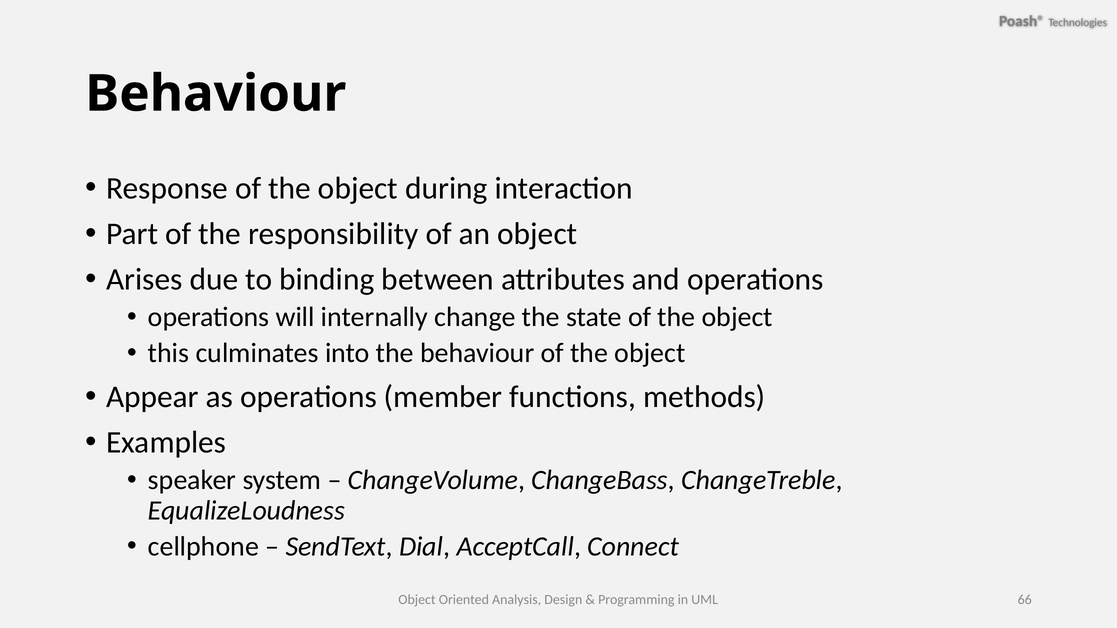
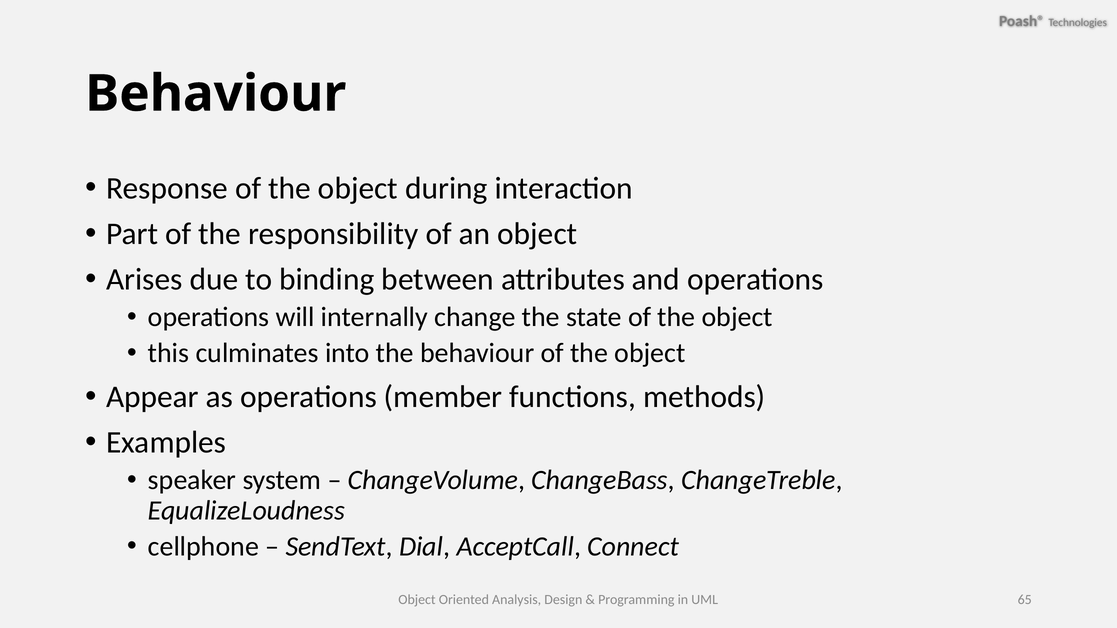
66: 66 -> 65
